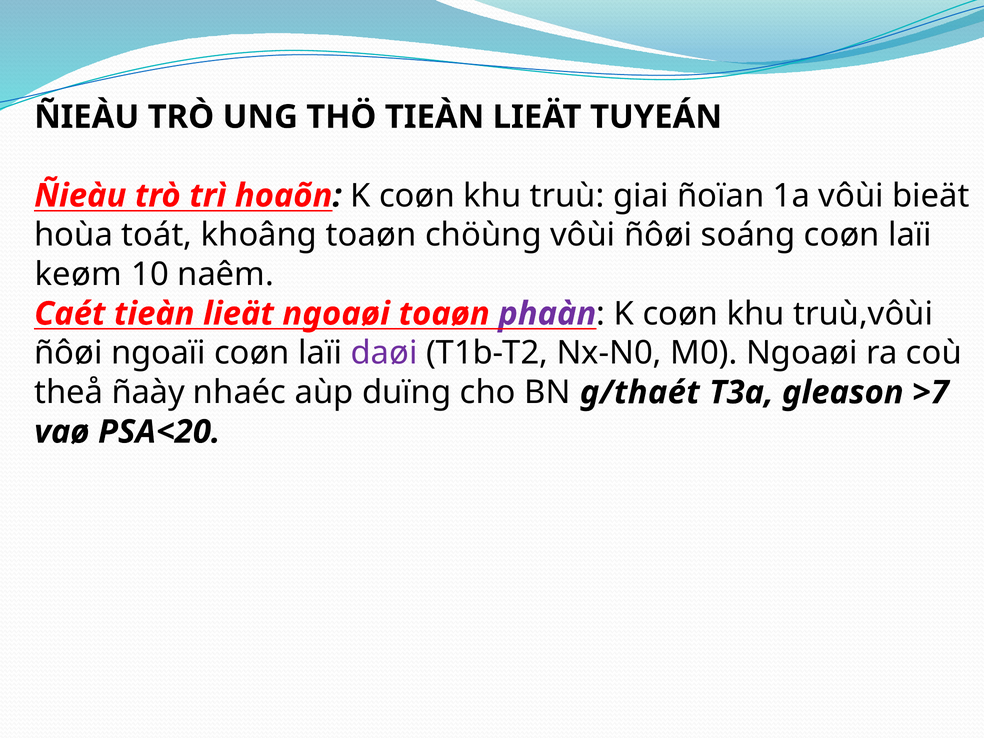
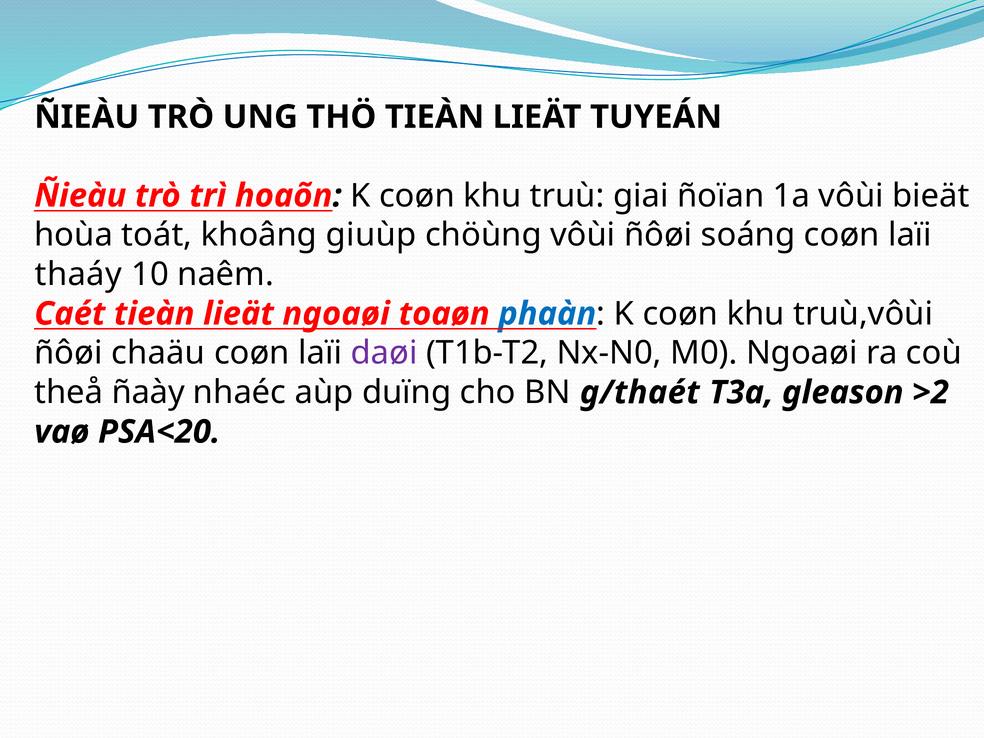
khoâng toaøn: toaøn -> giuùp
keøm: keøm -> thaáy
phaàn colour: purple -> blue
ngoaïi: ngoaïi -> chaäu
>7: >7 -> >2
